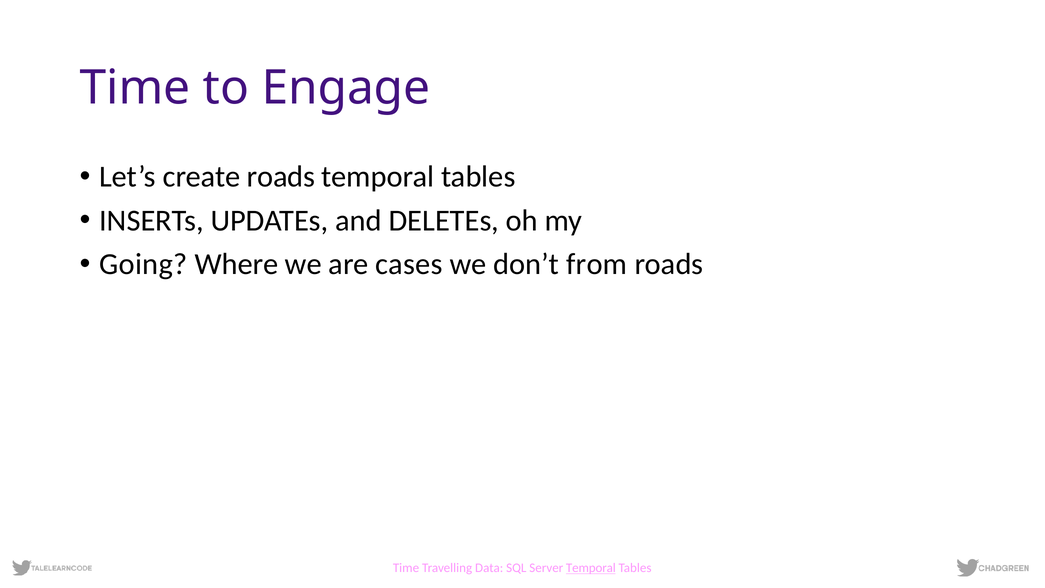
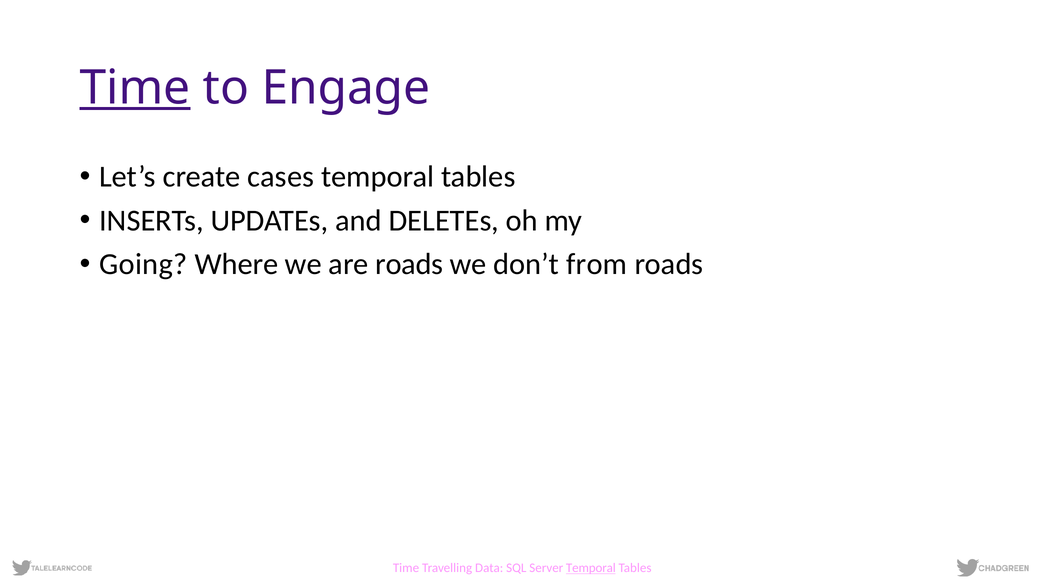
Time at (135, 88) underline: none -> present
create roads: roads -> cases
are cases: cases -> roads
